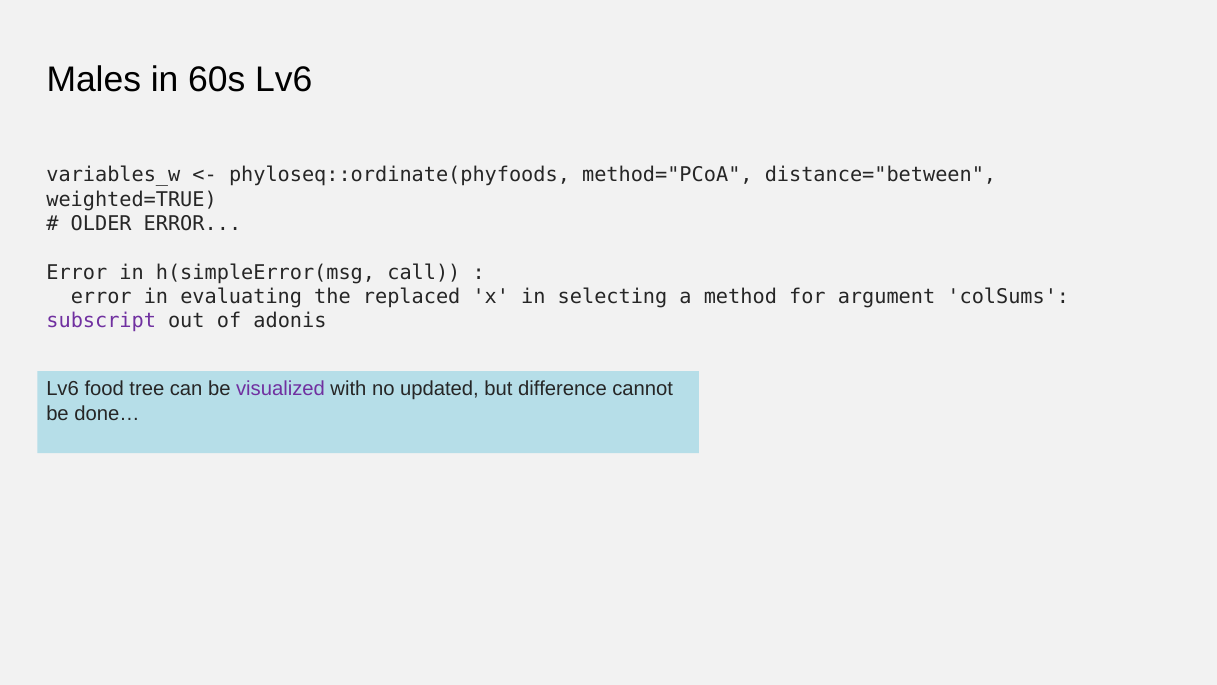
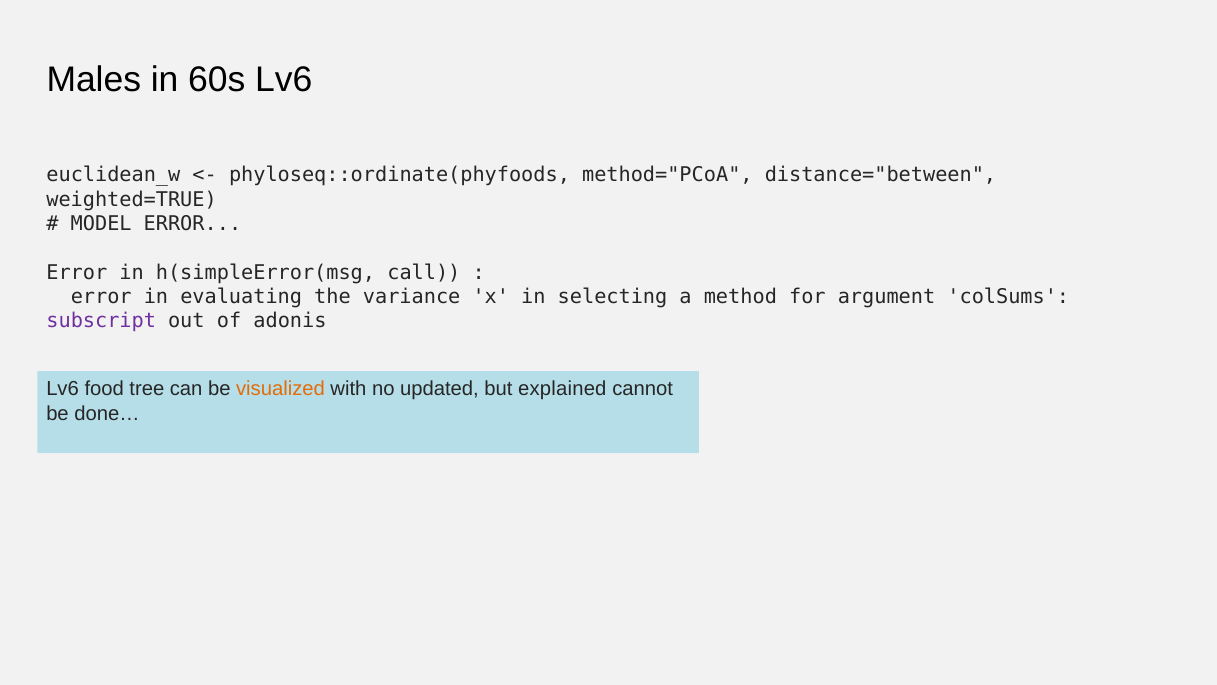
variables_w: variables_w -> euclidean_w
OLDER: OLDER -> MODEL
replaced: replaced -> variance
visualized colour: purple -> orange
difference: difference -> explained
